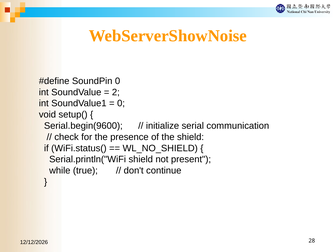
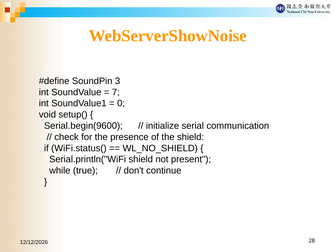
SoundPin 0: 0 -> 3
2: 2 -> 7
